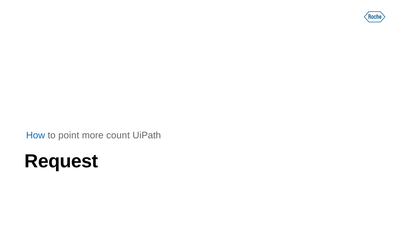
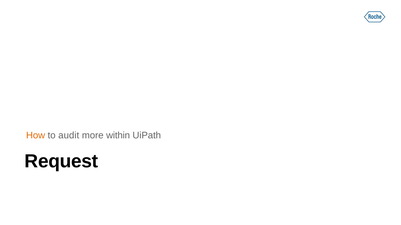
How colour: blue -> orange
point: point -> audit
count: count -> within
